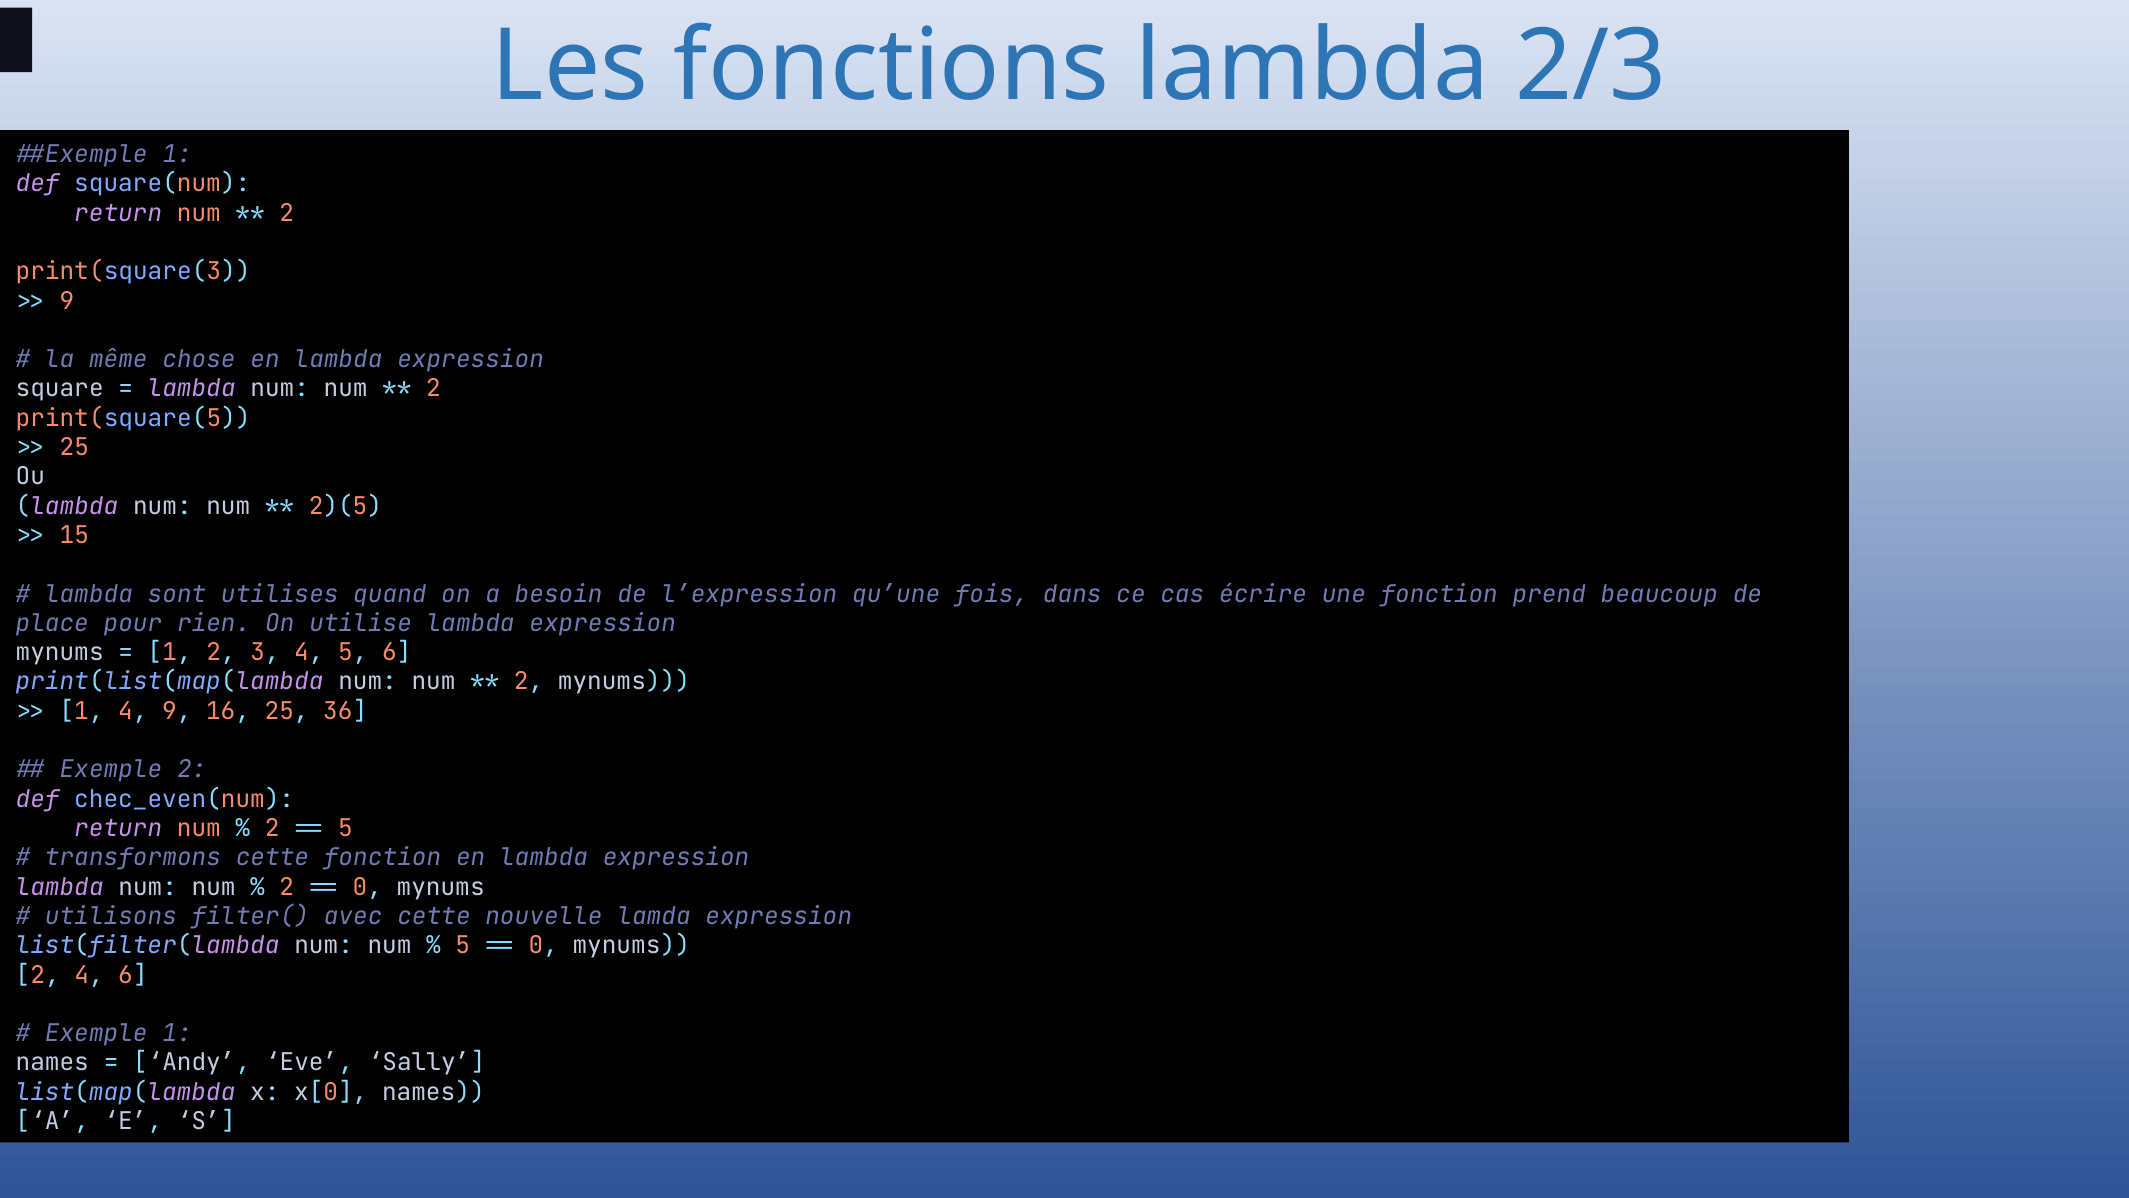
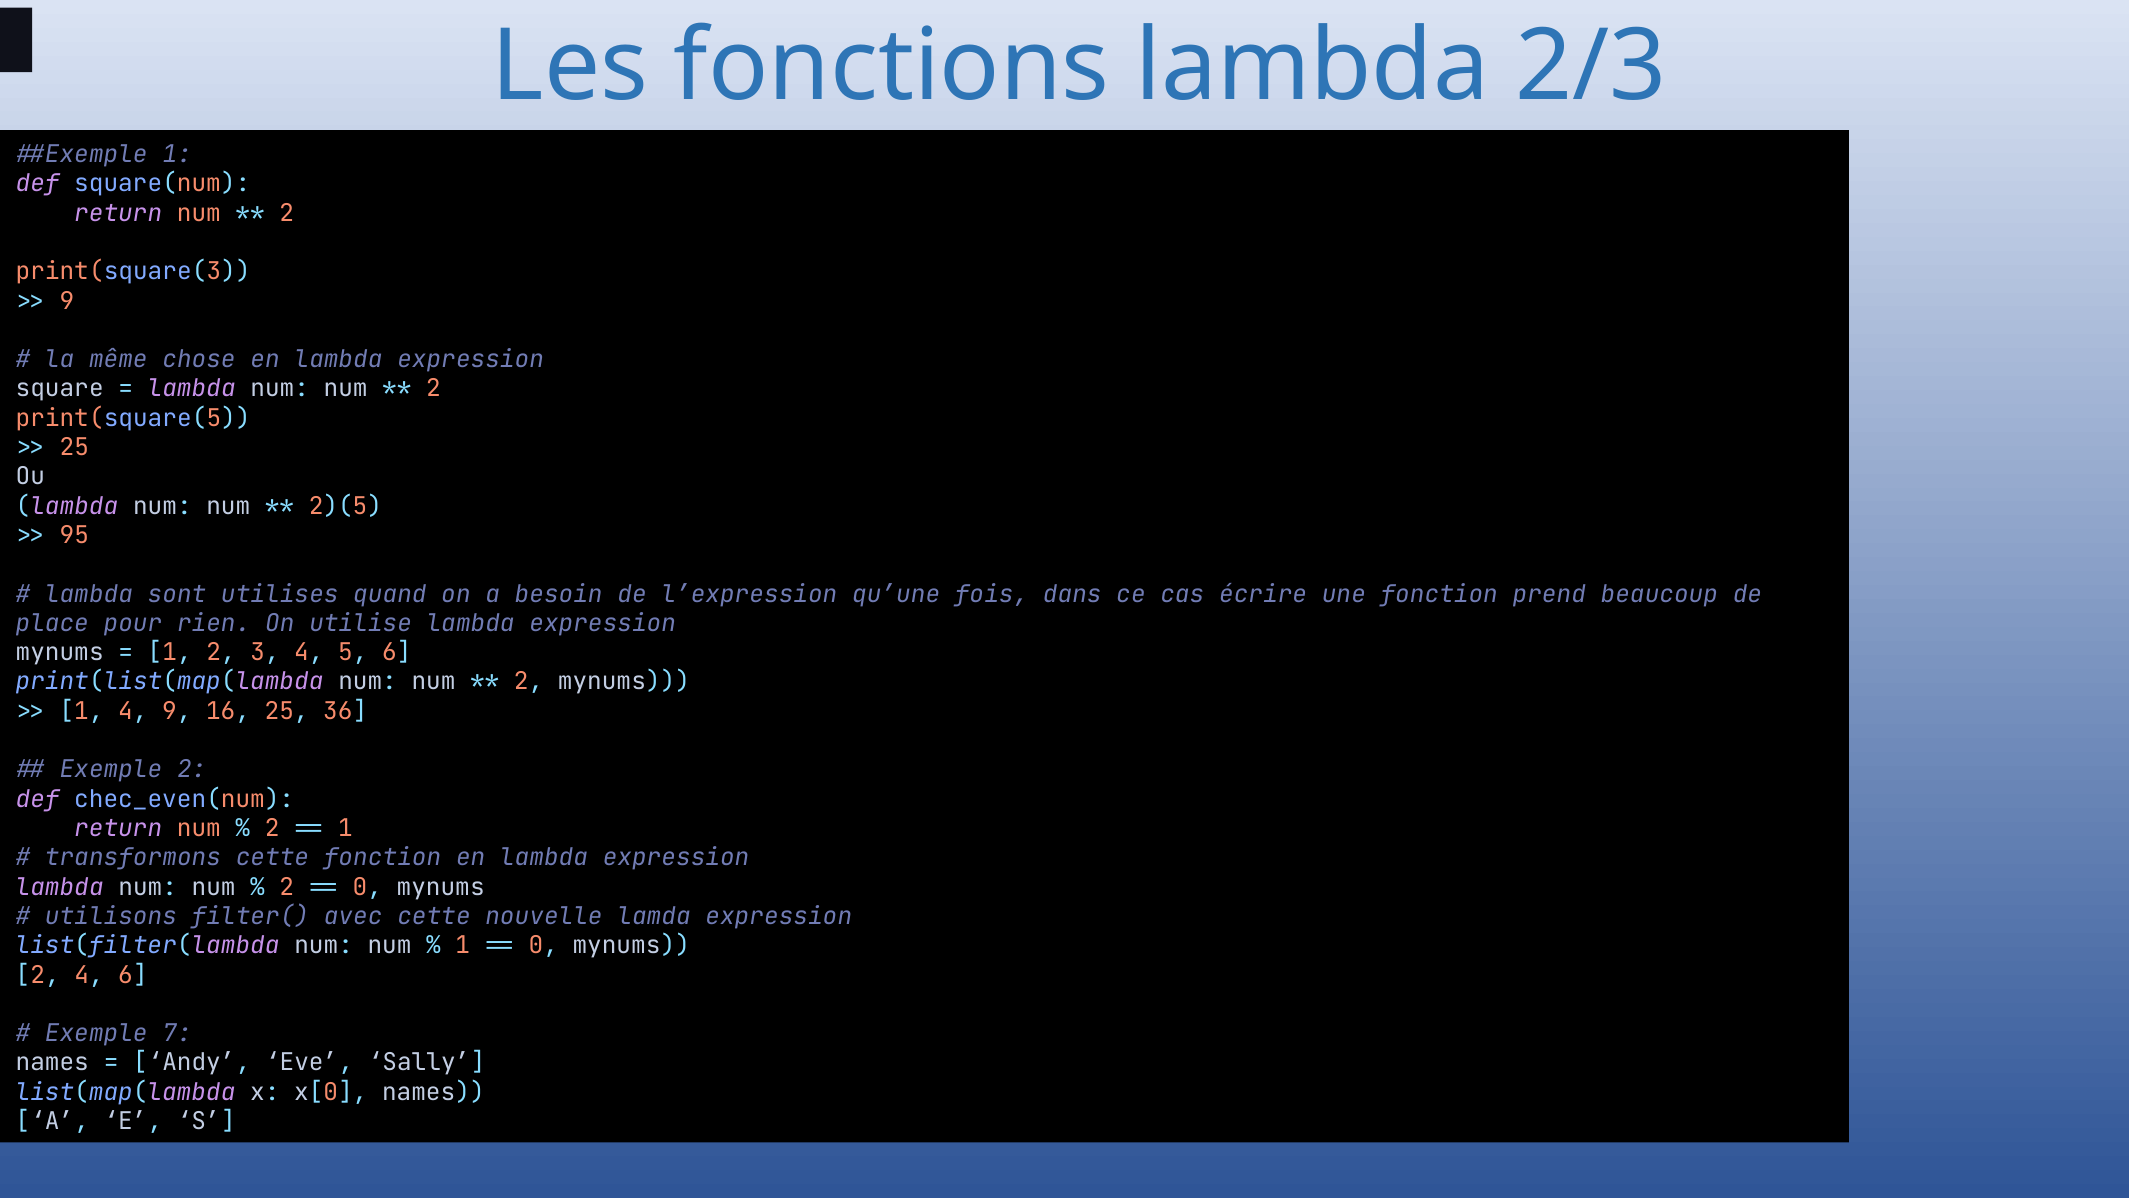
15: 15 -> 95
5 at (345, 828): 5 -> 1
5 at (463, 945): 5 -> 1
Exemple 1: 1 -> 7
